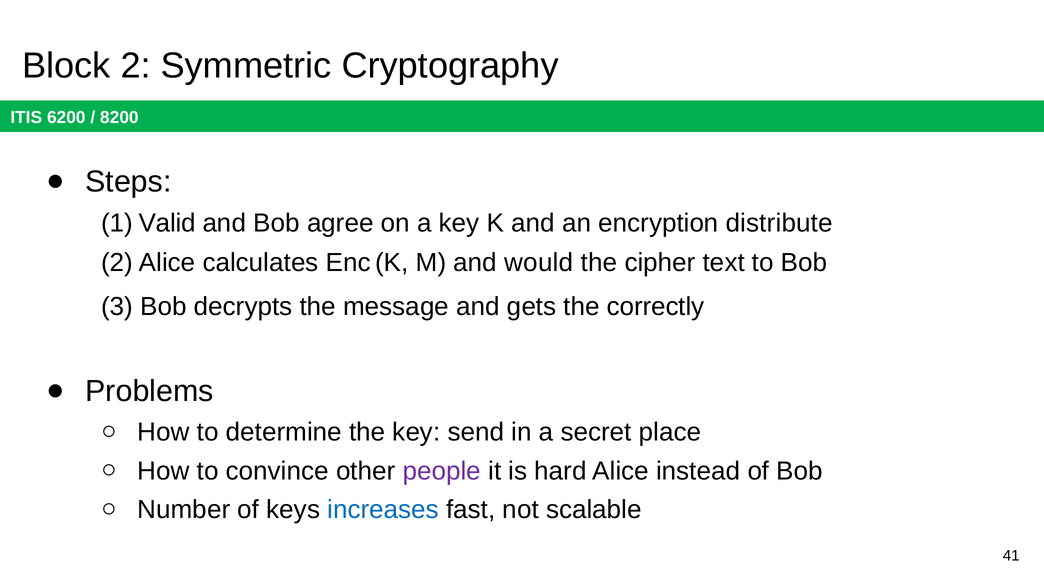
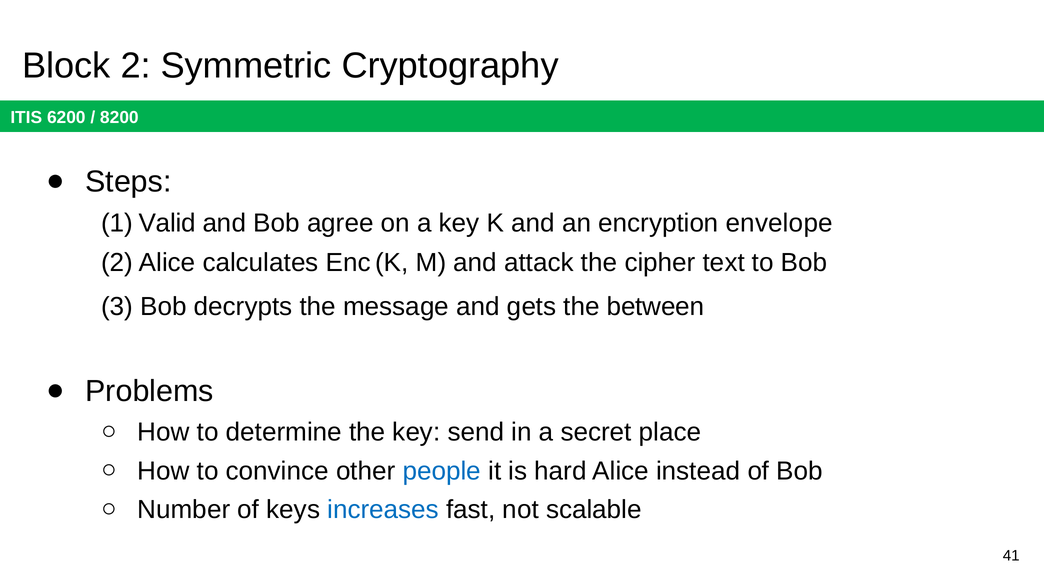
distribute: distribute -> envelope
would: would -> attack
correctly: correctly -> between
people colour: purple -> blue
